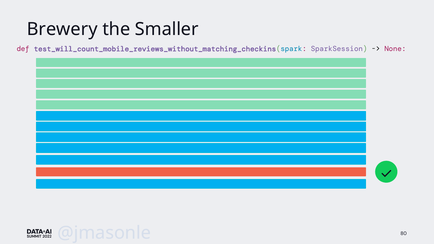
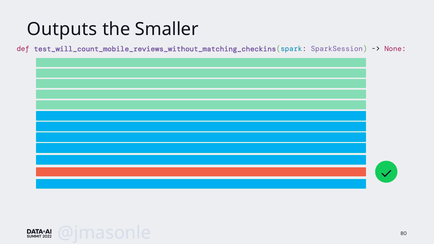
Brewery: Brewery -> Outputs
